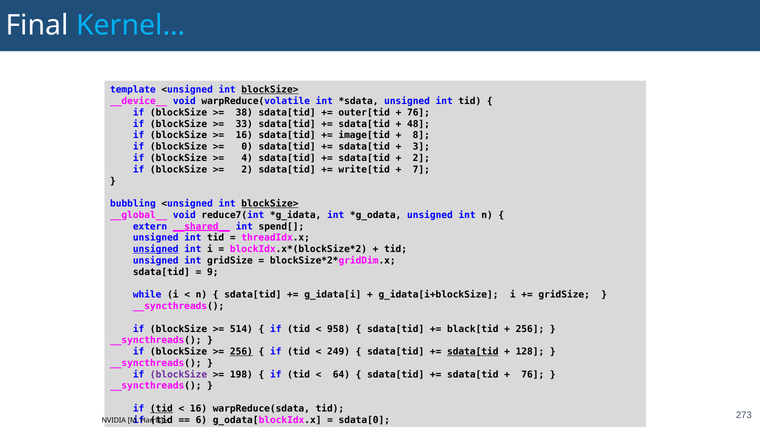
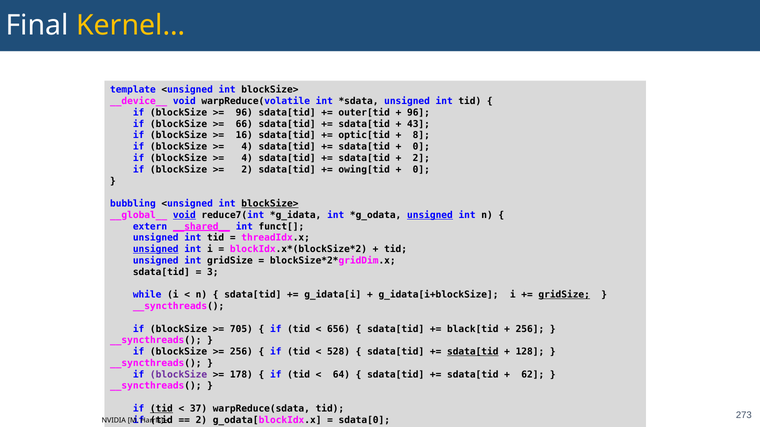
Kernel… colour: light blue -> yellow
blockSize> at (270, 90) underline: present -> none
38 at (244, 113): 38 -> 96
76 at (418, 113): 76 -> 96
33: 33 -> 66
48: 48 -> 43
image[tid: image[tid -> optic[tid
0 at (247, 147): 0 -> 4
3 at (421, 147): 3 -> 0
write[tid: write[tid -> owing[tid
7 at (421, 170): 7 -> 0
void at (184, 215) underline: none -> present
unsigned at (430, 215) underline: none -> present
spend[: spend[ -> funct[
9: 9 -> 3
gridSize at (564, 295) underline: none -> present
514: 514 -> 705
958: 958 -> 656
256 at (241, 352) underline: present -> none
249: 249 -> 528
198: 198 -> 178
76 at (533, 375): 76 -> 62
16 at (199, 409): 16 -> 37
6 at (201, 420): 6 -> 2
